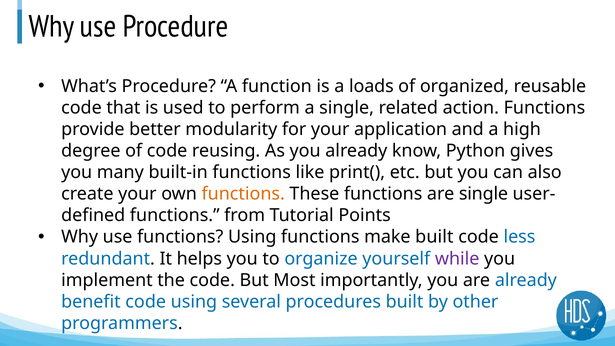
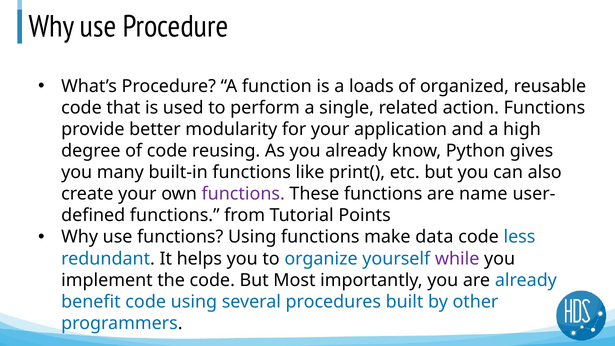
functions at (243, 194) colour: orange -> purple
are single: single -> name
make built: built -> data
